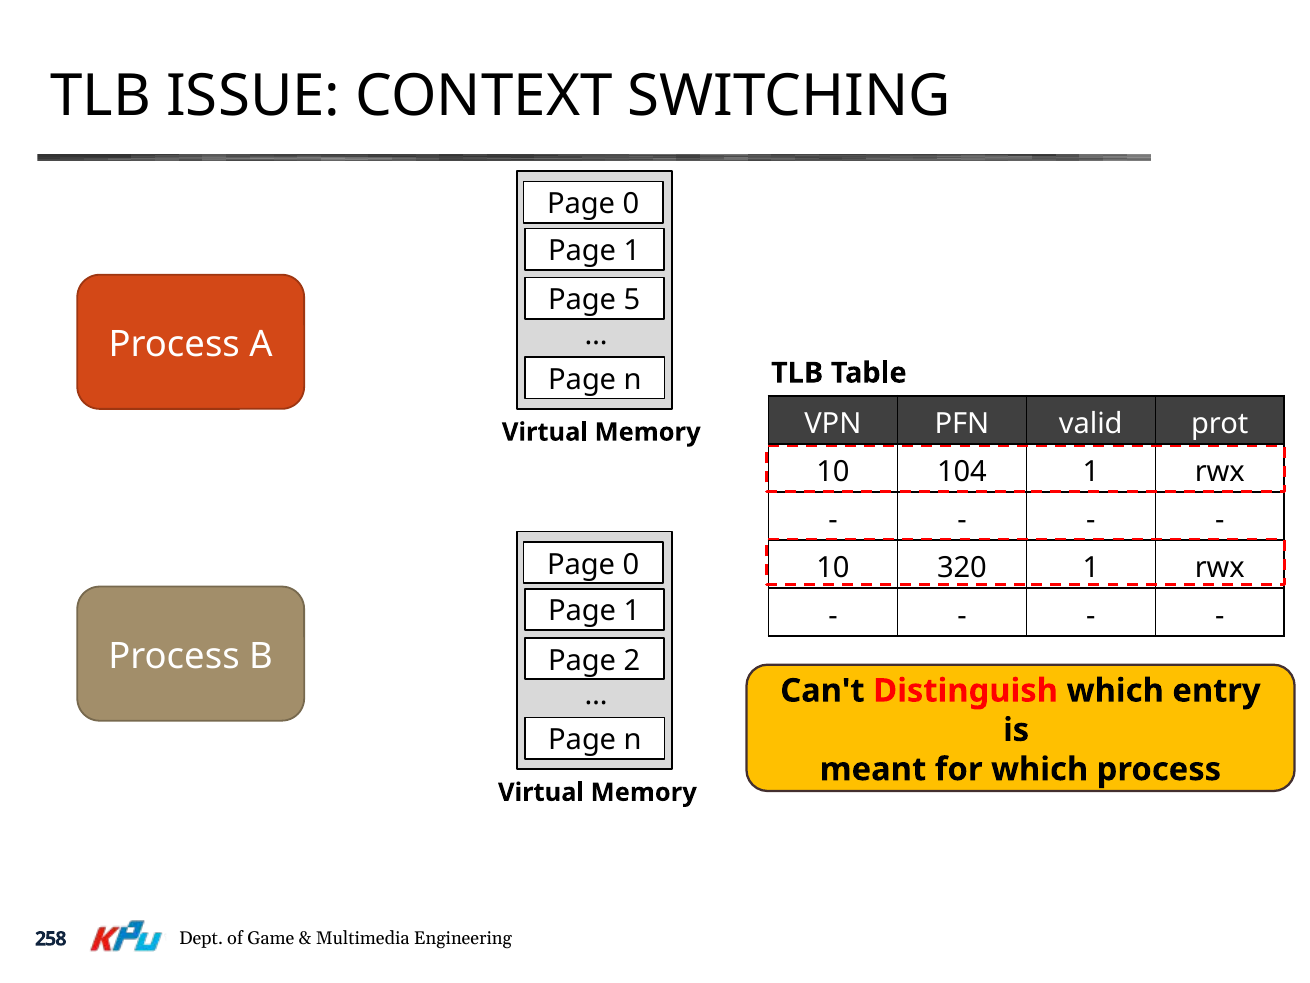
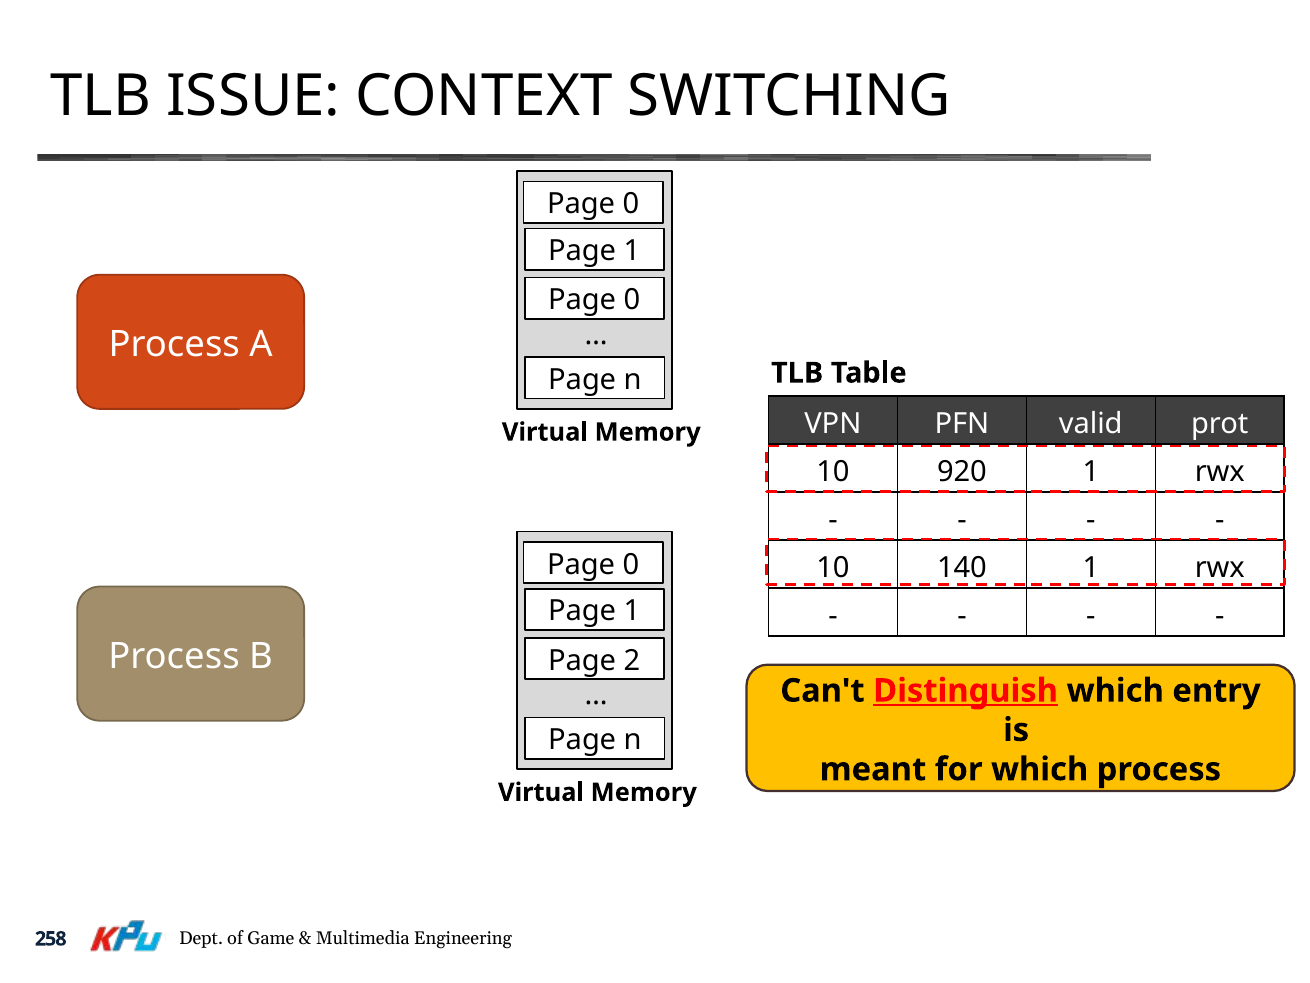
5 at (632, 300): 5 -> 0
104: 104 -> 920
320: 320 -> 140
Distinguish underline: none -> present
